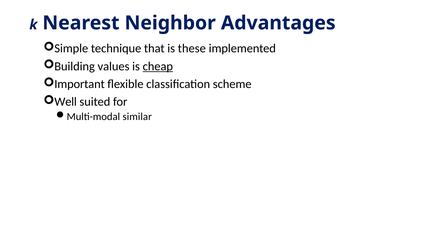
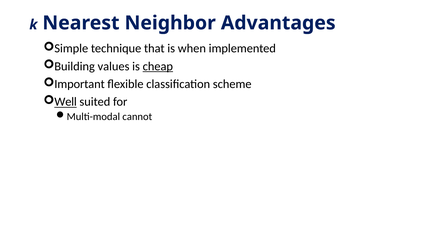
these: these -> when
Well underline: none -> present
similar: similar -> cannot
